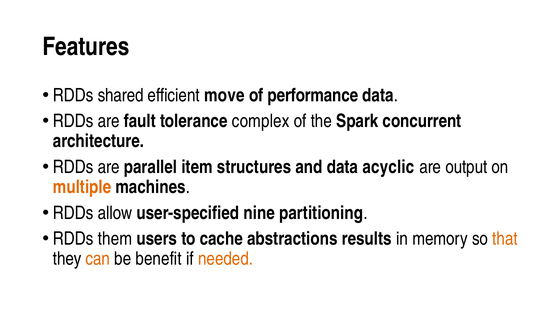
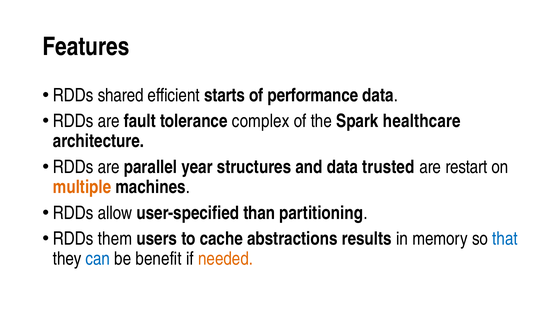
move: move -> starts
concurrent: concurrent -> healthcare
item: item -> year
acyclic: acyclic -> trusted
output: output -> restart
nine: nine -> than
that colour: orange -> blue
can colour: orange -> blue
